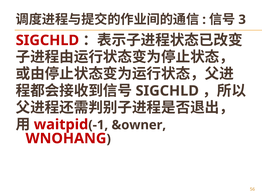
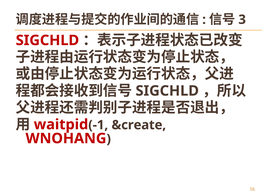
&owner: &owner -> &create
